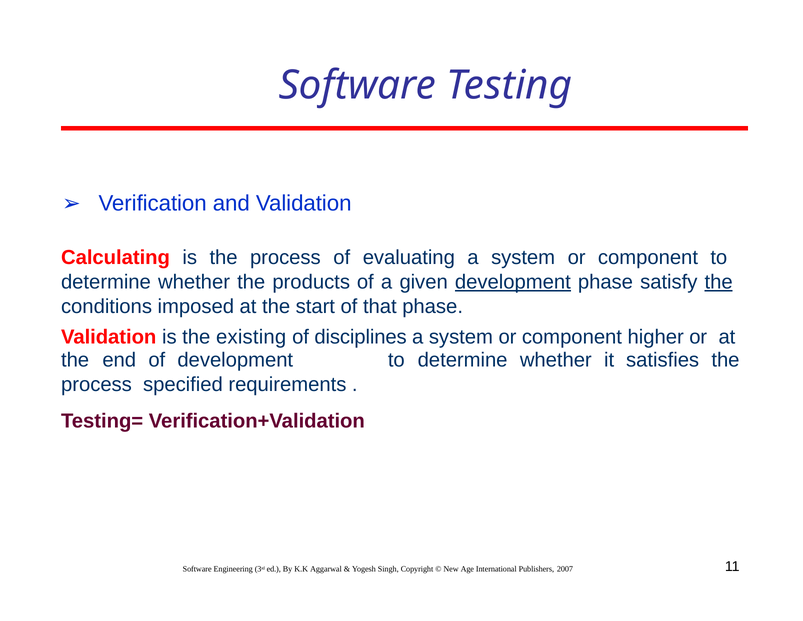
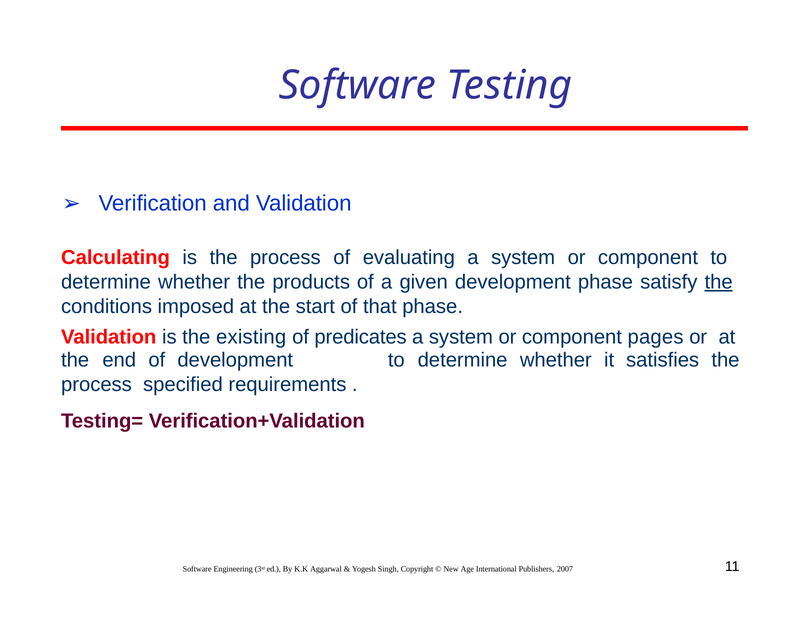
development at (513, 282) underline: present -> none
disciplines: disciplines -> predicates
higher: higher -> pages
